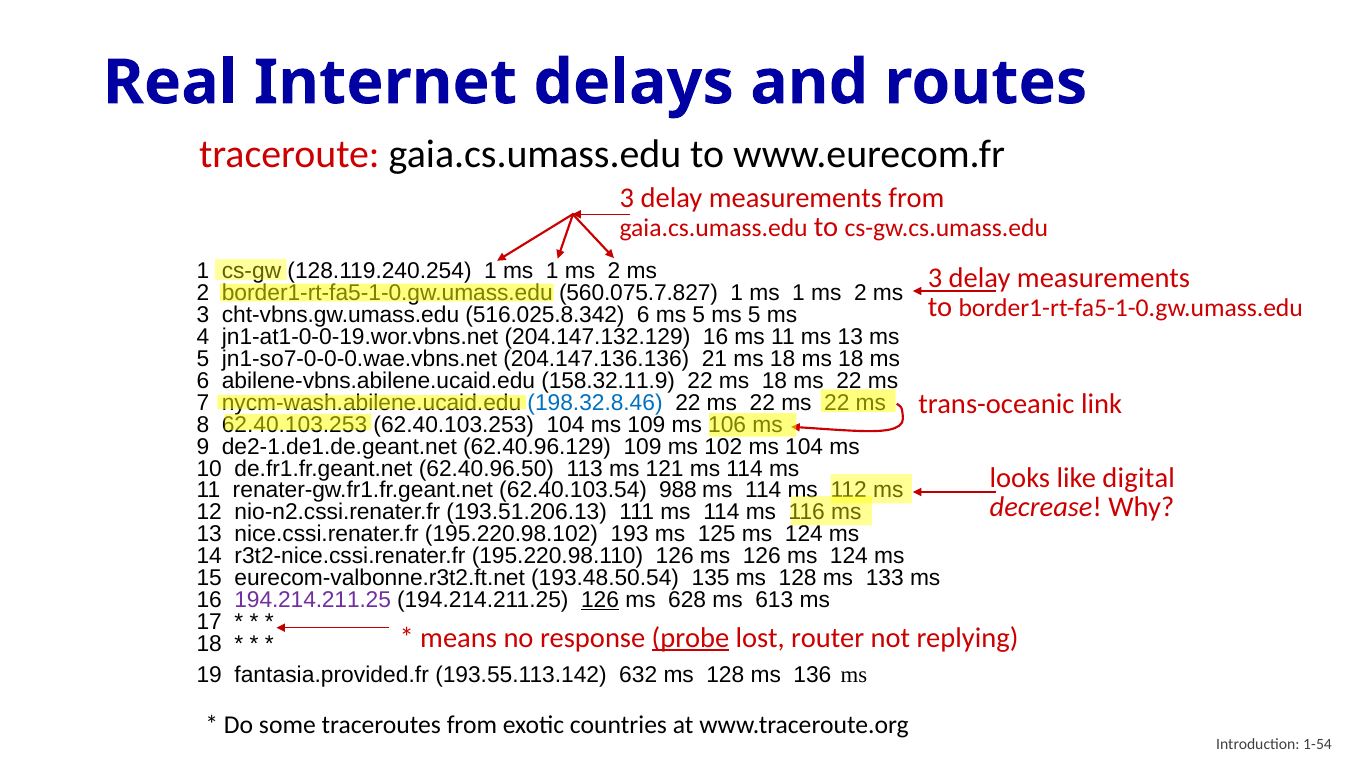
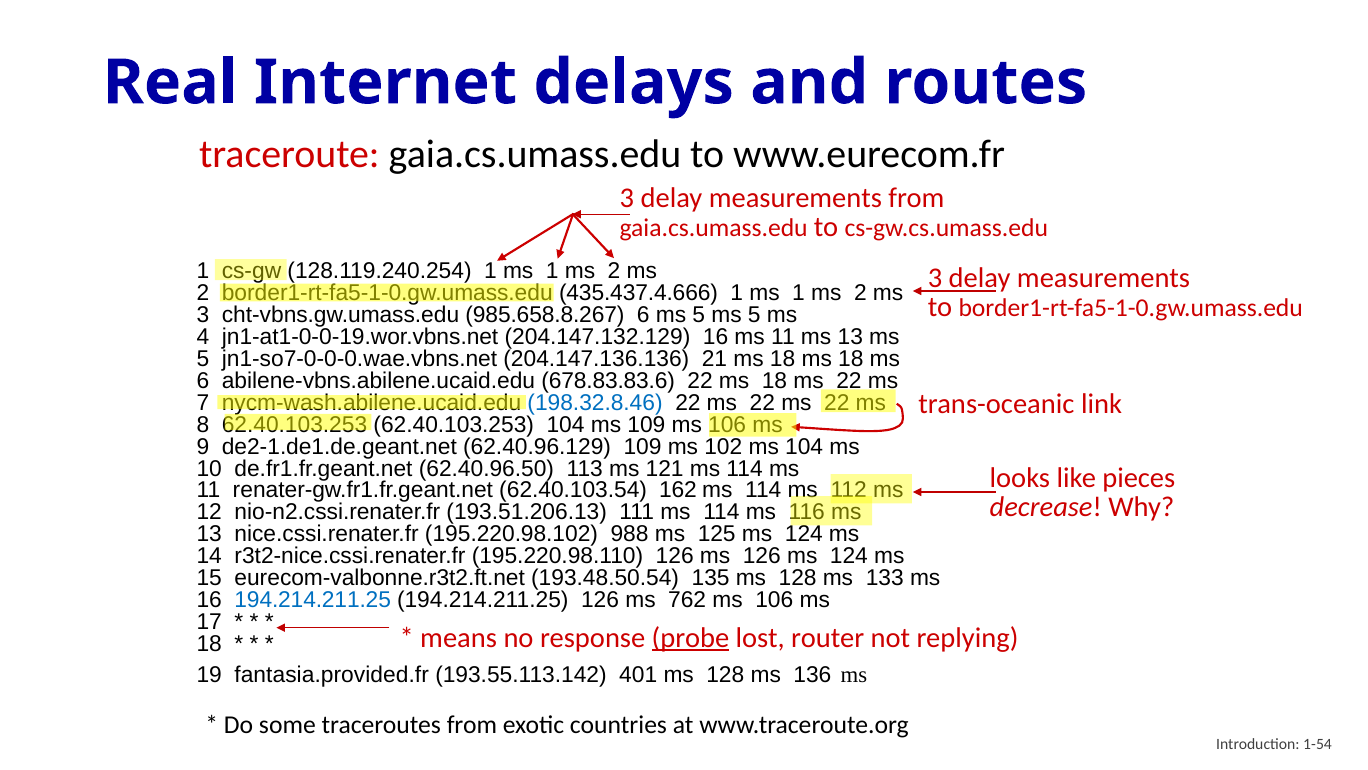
560.075.7.827: 560.075.7.827 -> 435.437.4.666
516.025.8.342: 516.025.8.342 -> 985.658.8.267
158.32.11.9: 158.32.11.9 -> 678.83.83.6
digital: digital -> pieces
988: 988 -> 162
193: 193 -> 988
194.214.211.25 at (313, 600) colour: purple -> blue
126 at (600, 600) underline: present -> none
628: 628 -> 762
613 at (774, 600): 613 -> 106
632: 632 -> 401
